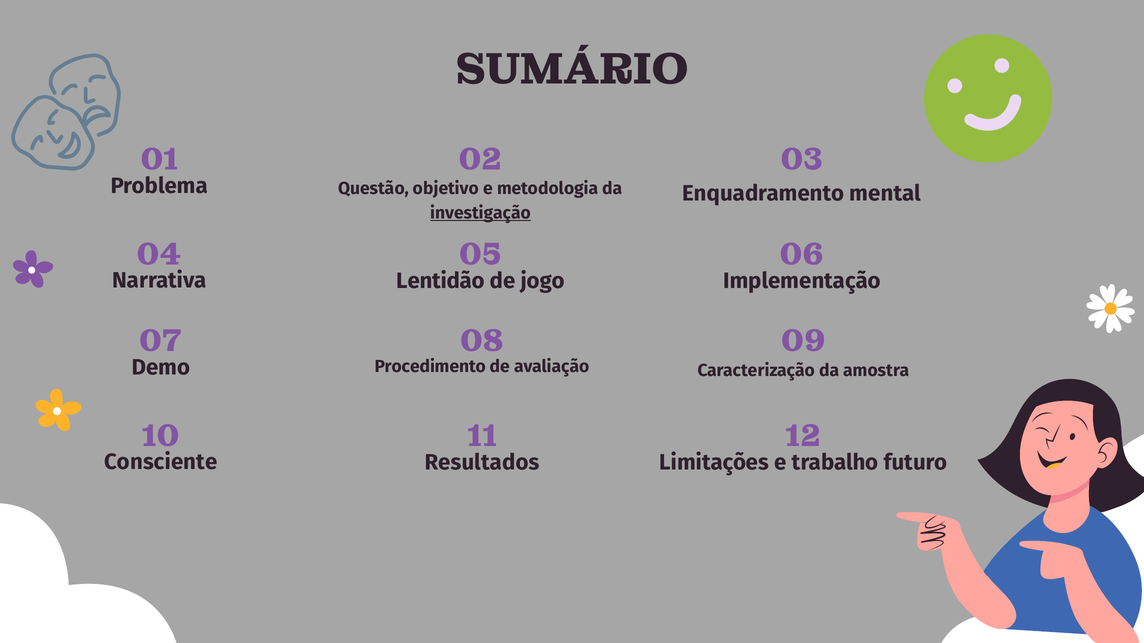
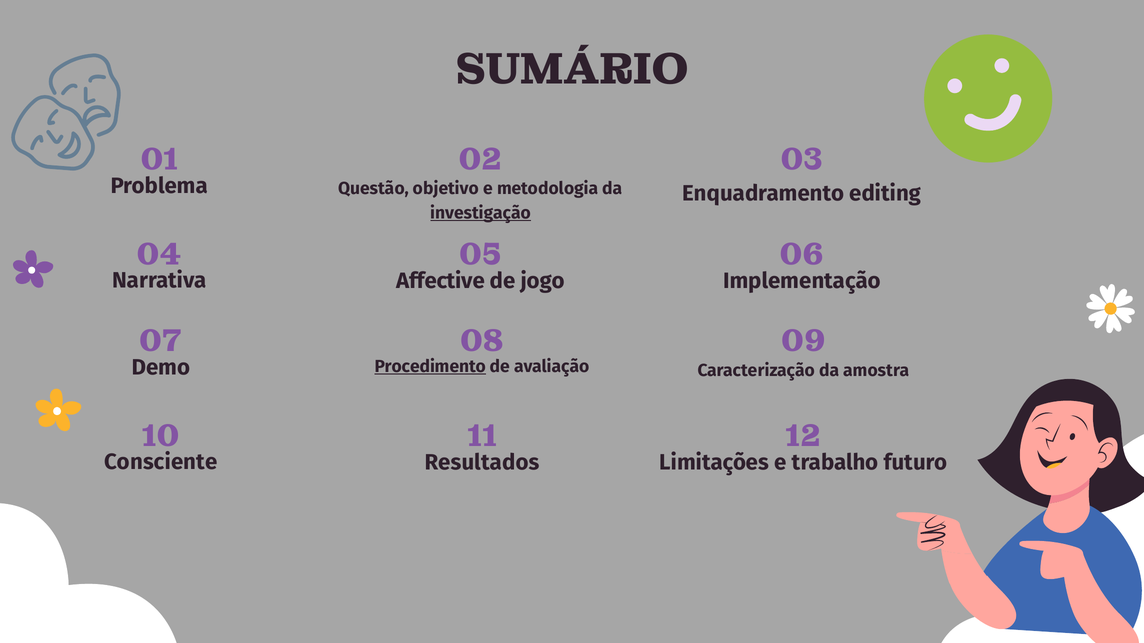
mental: mental -> editing
Lentidão: Lentidão -> Affective
Procedimento underline: none -> present
